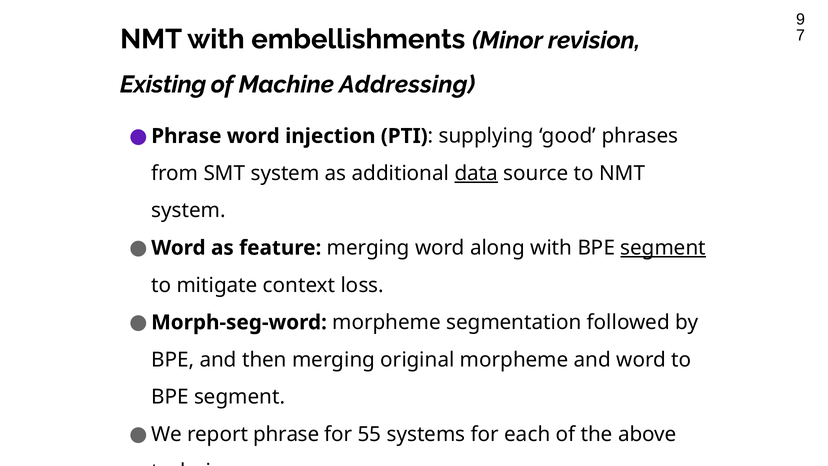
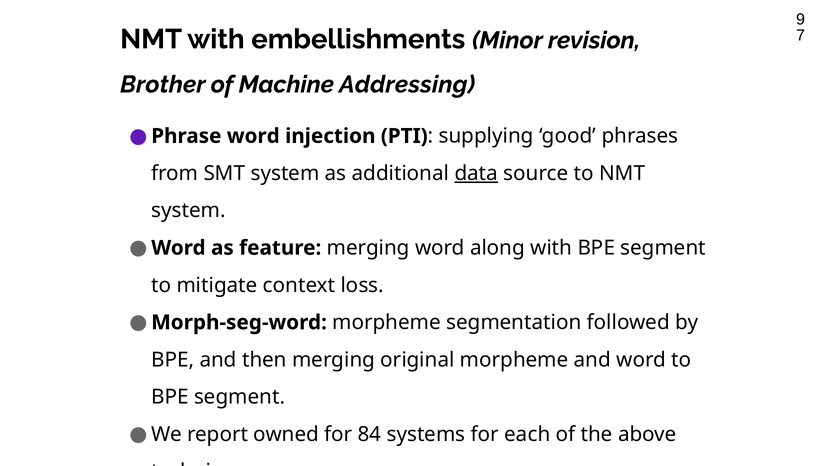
Existing: Existing -> Brother
segment at (663, 248) underline: present -> none
report phrase: phrase -> owned
55: 55 -> 84
